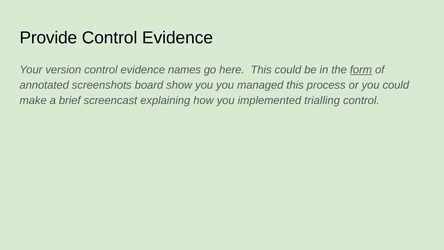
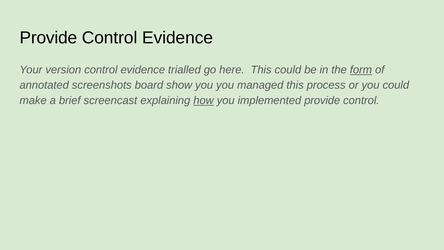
names: names -> trialled
how underline: none -> present
implemented trialling: trialling -> provide
